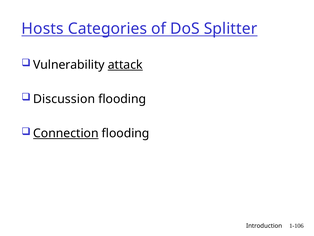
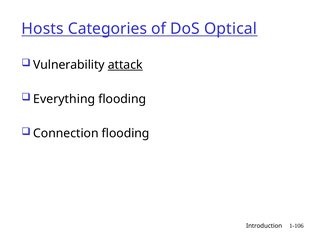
Splitter: Splitter -> Optical
Discussion: Discussion -> Everything
Connection underline: present -> none
